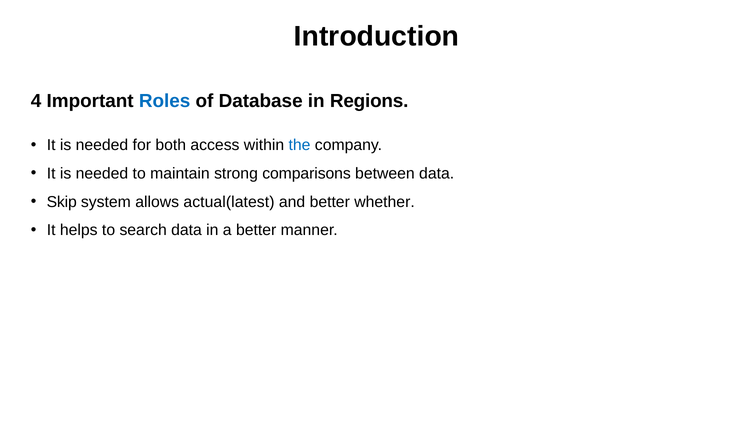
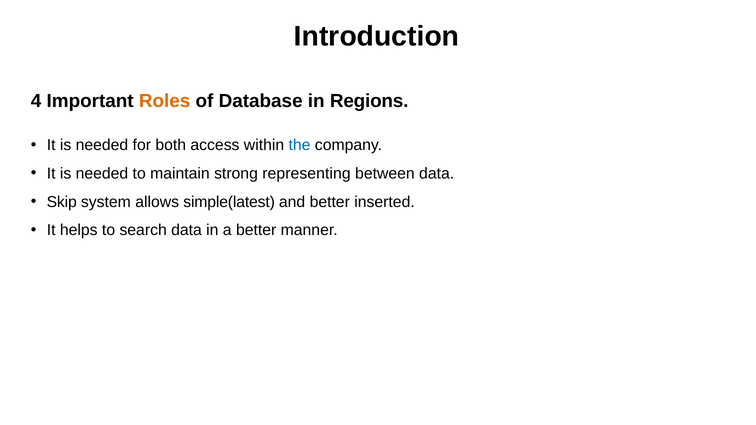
Roles colour: blue -> orange
comparisons: comparisons -> representing
actual(latest: actual(latest -> simple(latest
whether: whether -> inserted
